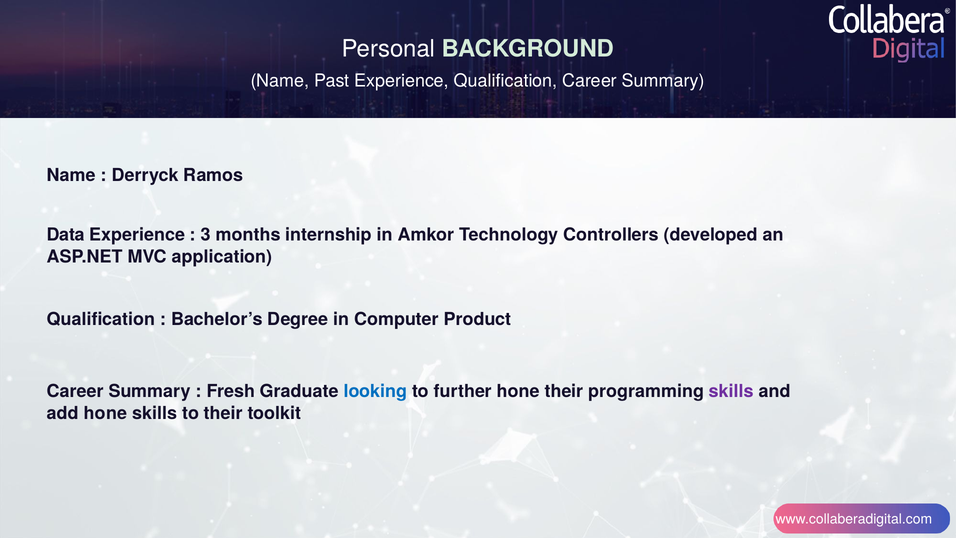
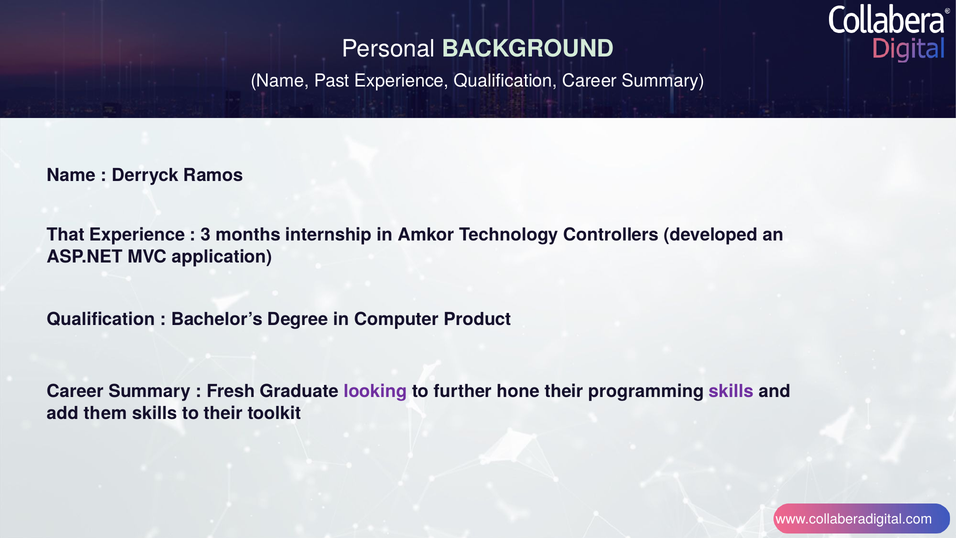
Data: Data -> That
looking colour: blue -> purple
add hone: hone -> them
